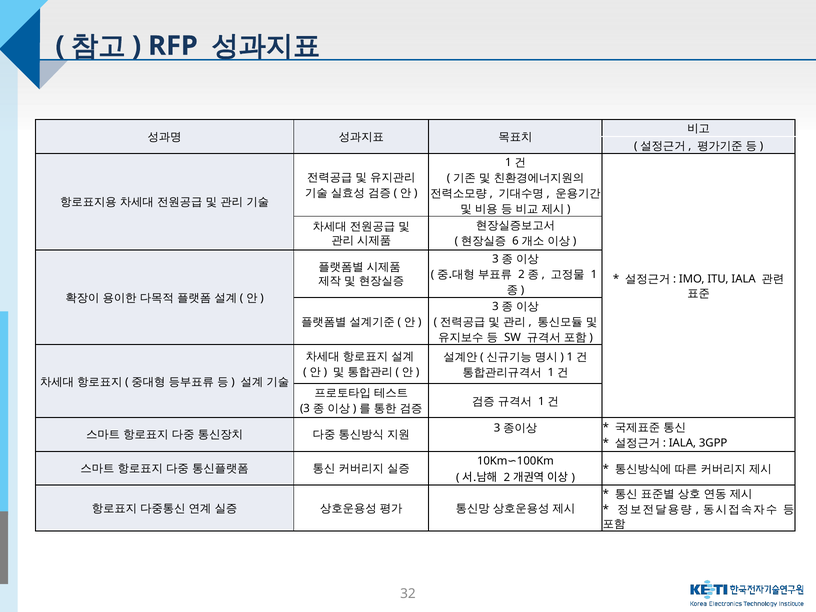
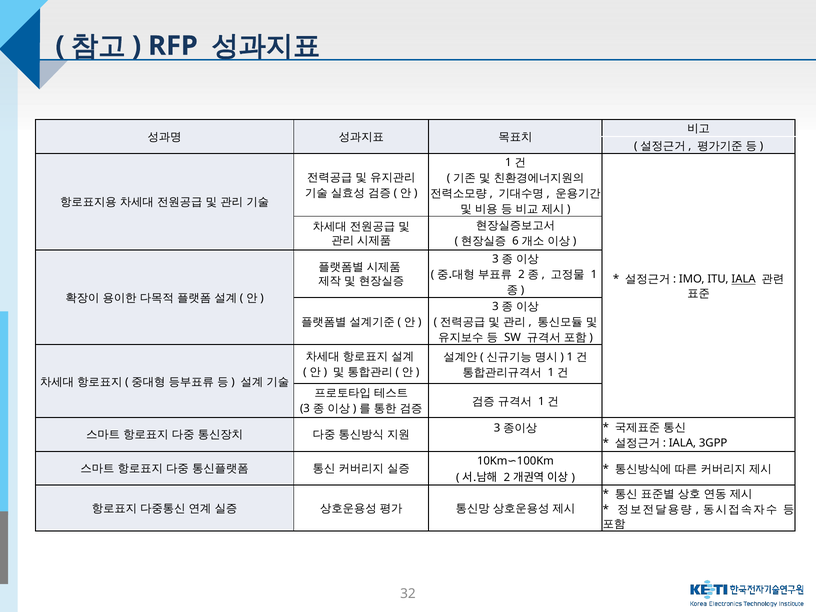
IALA at (744, 279) underline: none -> present
